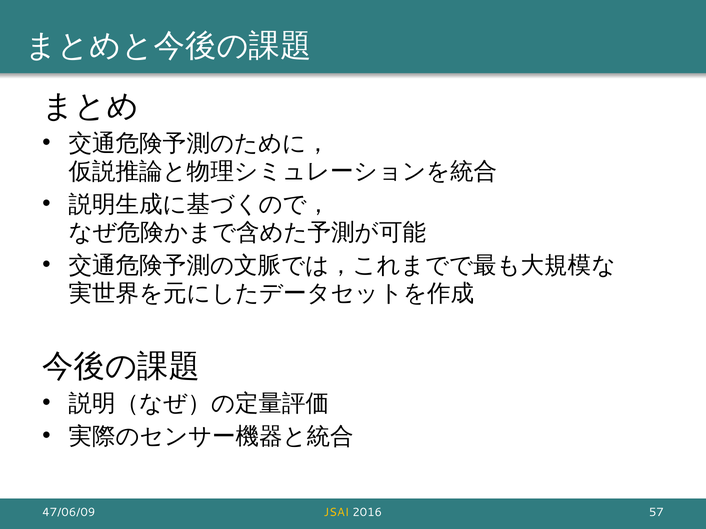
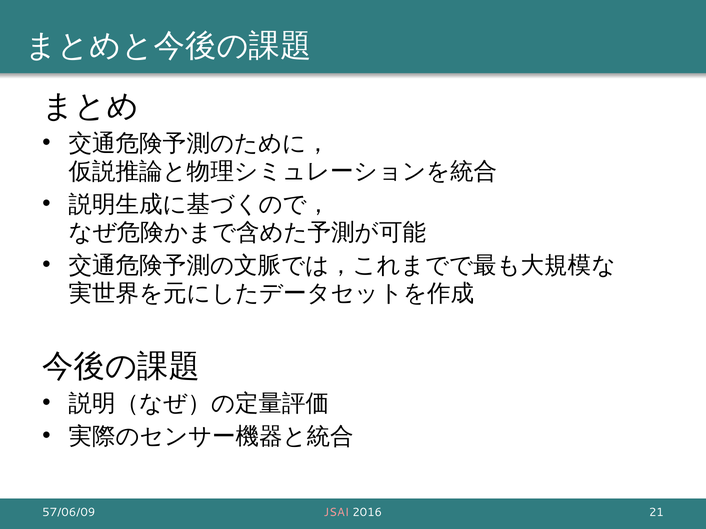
47/06/09: 47/06/09 -> 57/06/09
JSAI colour: yellow -> pink
57: 57 -> 21
